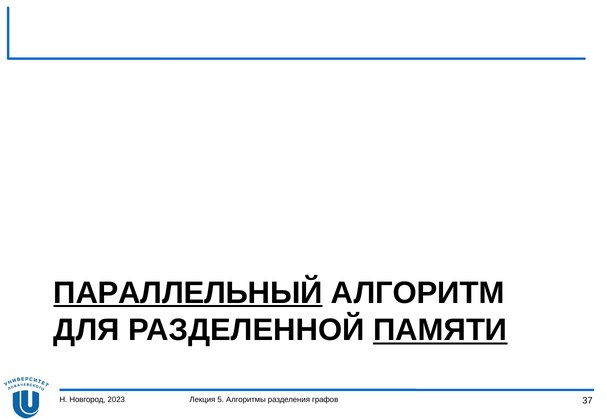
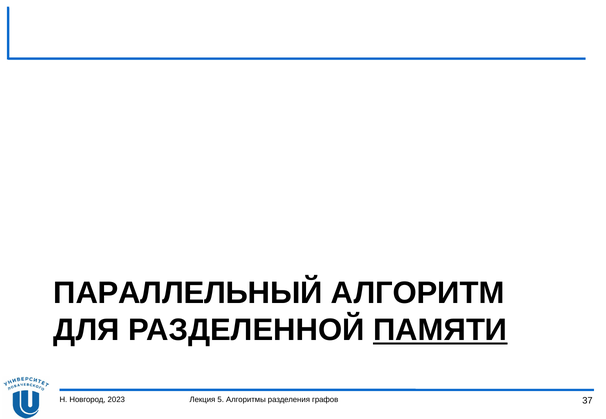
ПАРАЛЛЕЛЬНЫЙ underline: present -> none
